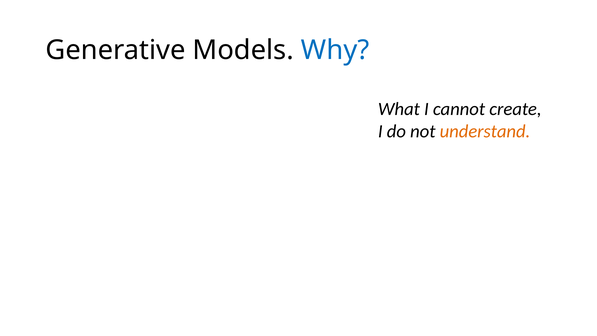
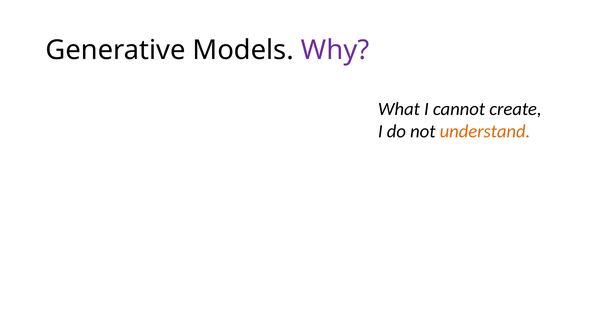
Why colour: blue -> purple
